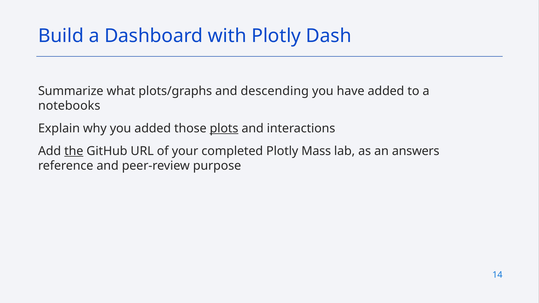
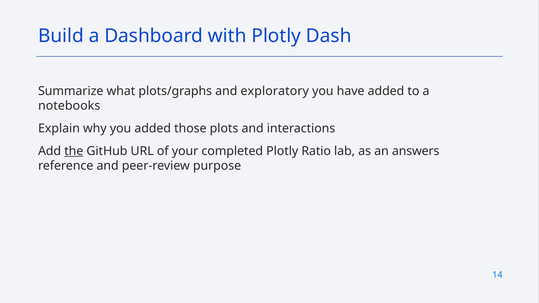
descending: descending -> exploratory
plots underline: present -> none
Mass: Mass -> Ratio
